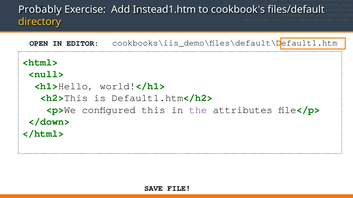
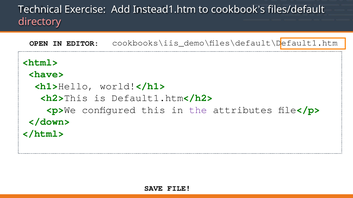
Probably: Probably -> Technical
directory colour: yellow -> pink
<null>: <null> -> <have>
